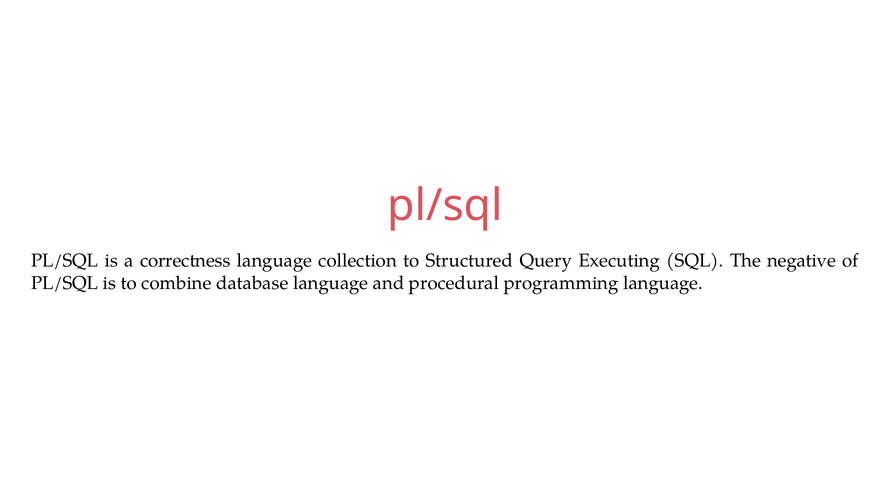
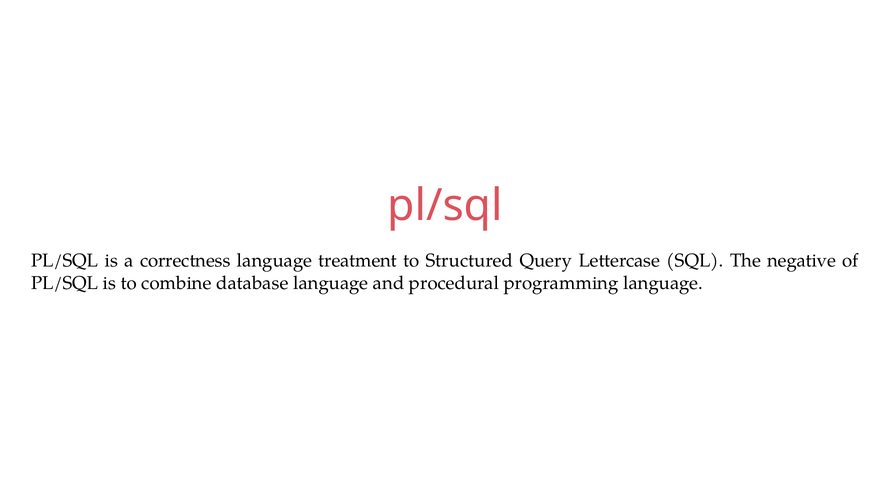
collection: collection -> treatment
Executing: Executing -> Lettercase
